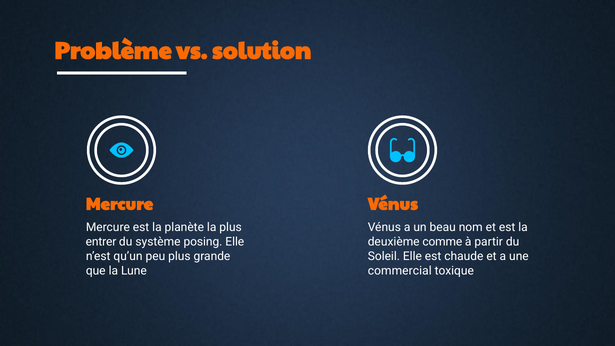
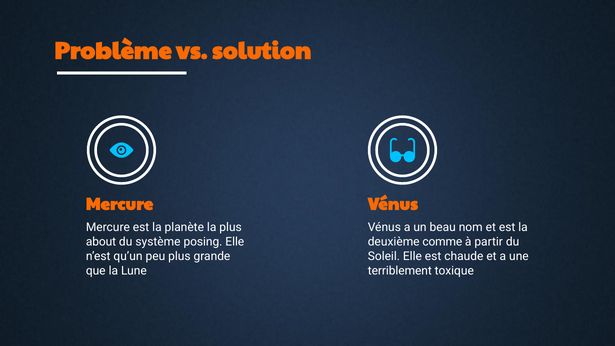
entrer: entrer -> about
commercial: commercial -> terriblement
